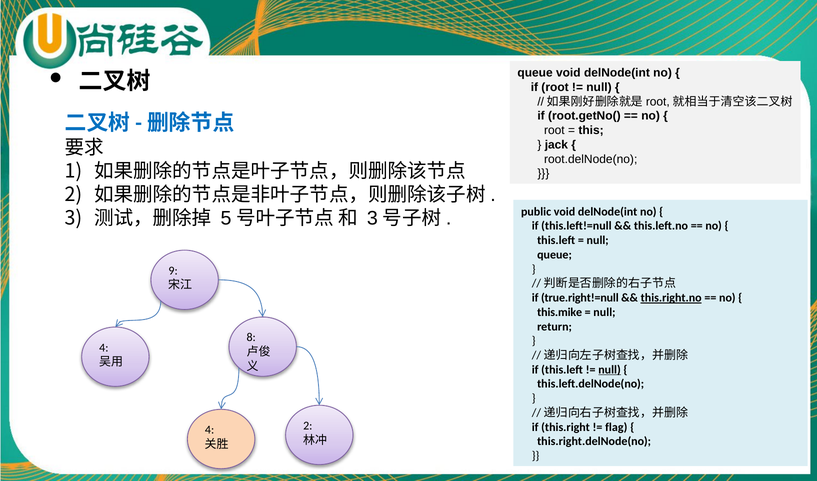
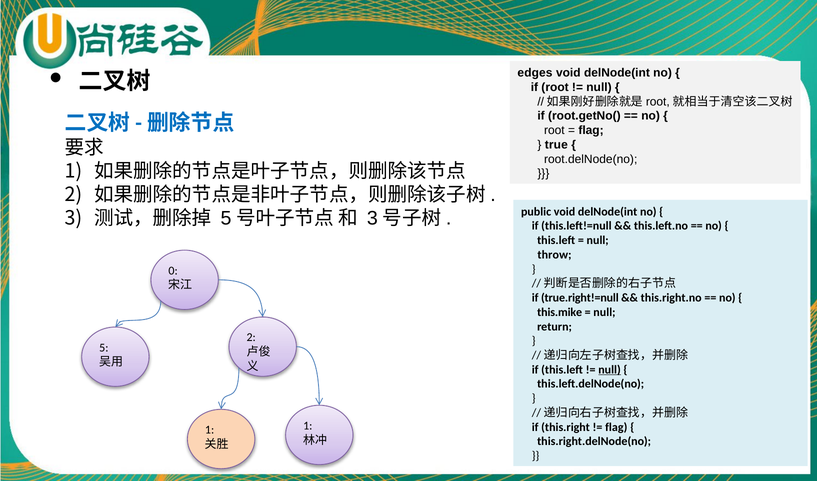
queue at (535, 73): queue -> edges
this at (591, 130): this -> flag
jack: jack -> true
queue at (554, 255): queue -> throw
9: 9 -> 0
this.right.no underline: present -> none
8 at (251, 338): 8 -> 2
4 at (104, 348): 4 -> 5
2 at (308, 426): 2 -> 1
4 at (210, 430): 4 -> 1
